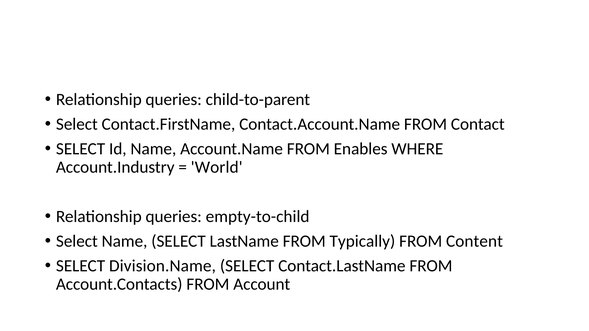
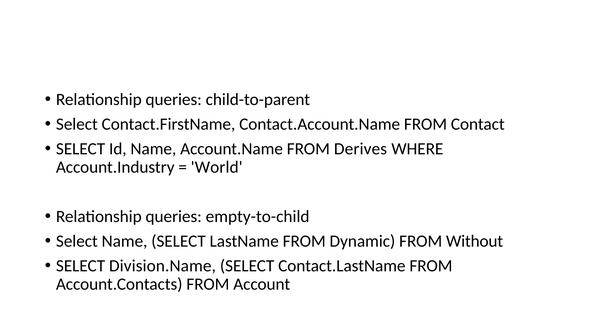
Enables: Enables -> Derives
Typically: Typically -> Dynamic
Content: Content -> Without
